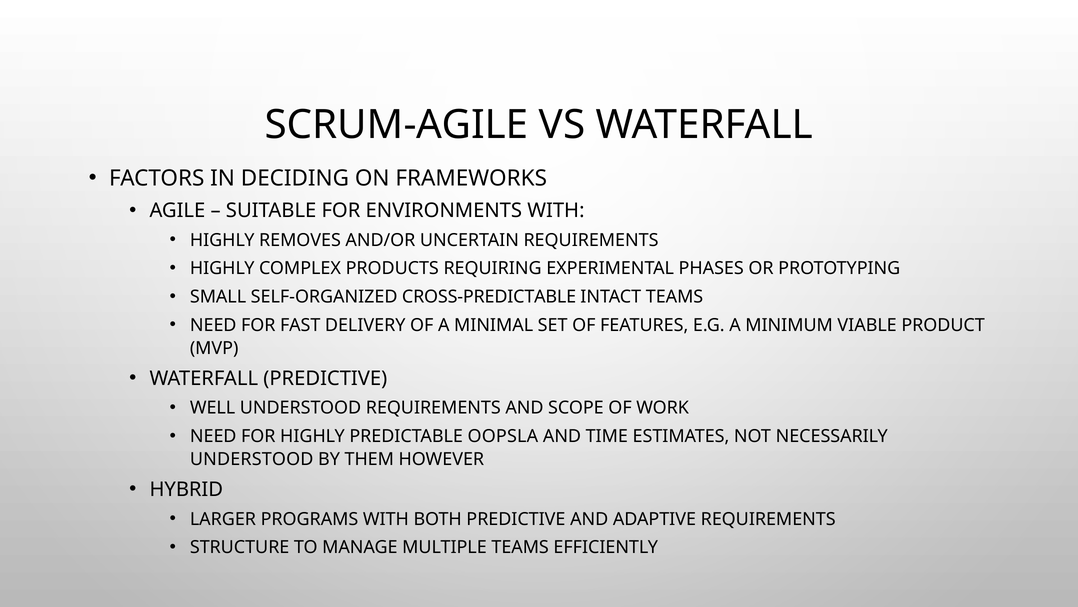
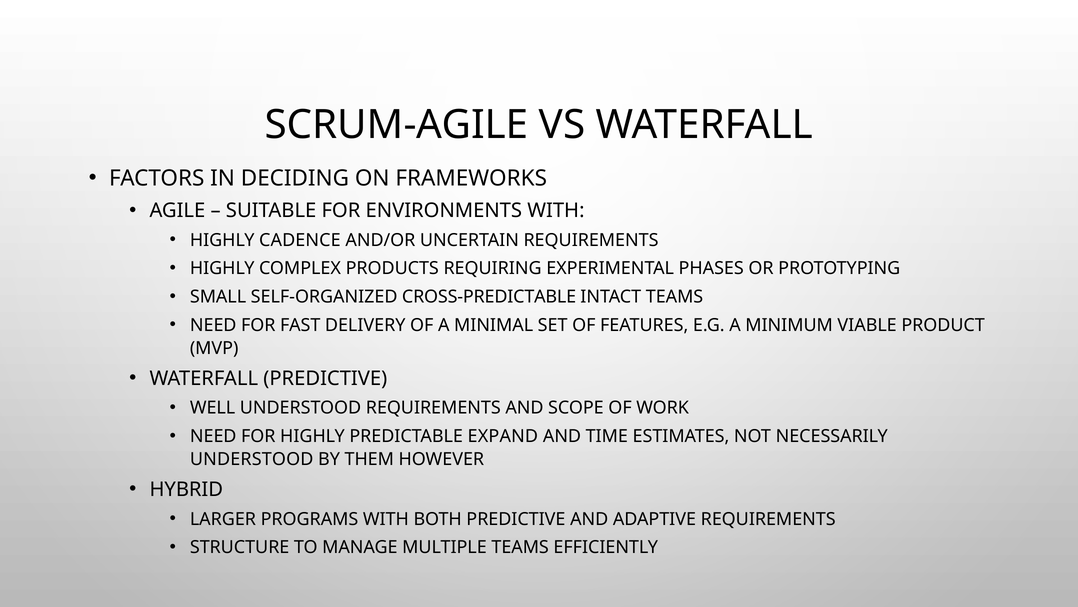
REMOVES: REMOVES -> CADENCE
OOPSLA: OOPSLA -> EXPAND
